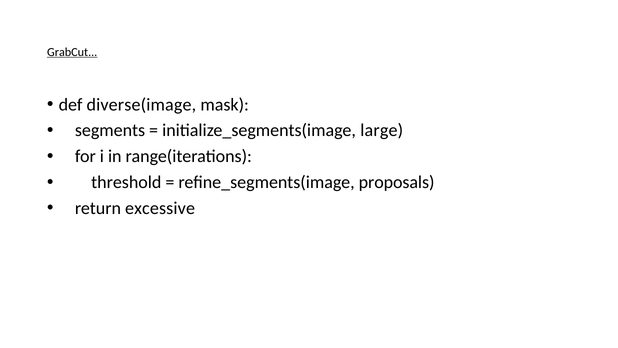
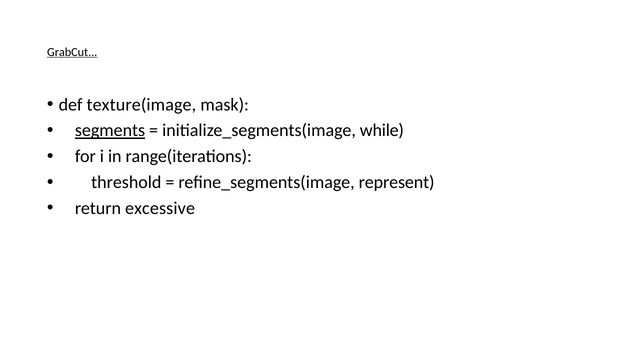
diverse(image: diverse(image -> texture(image
segments underline: none -> present
large: large -> while
proposals: proposals -> represent
